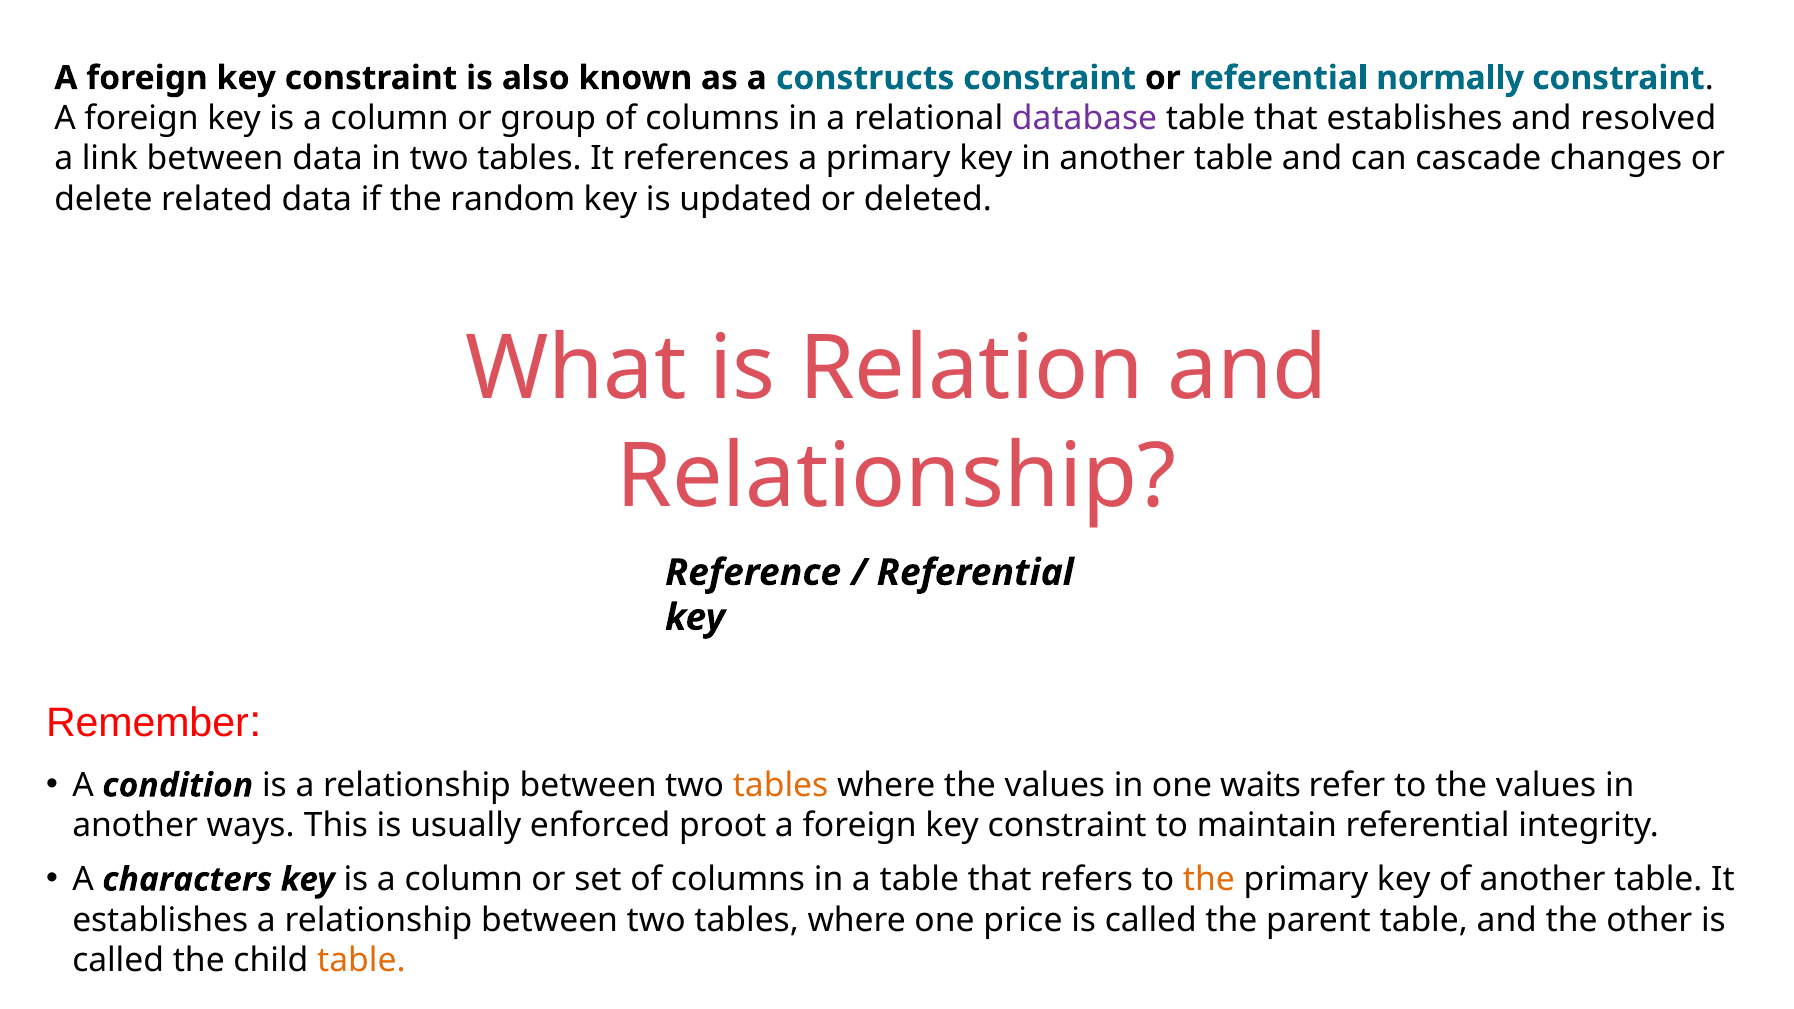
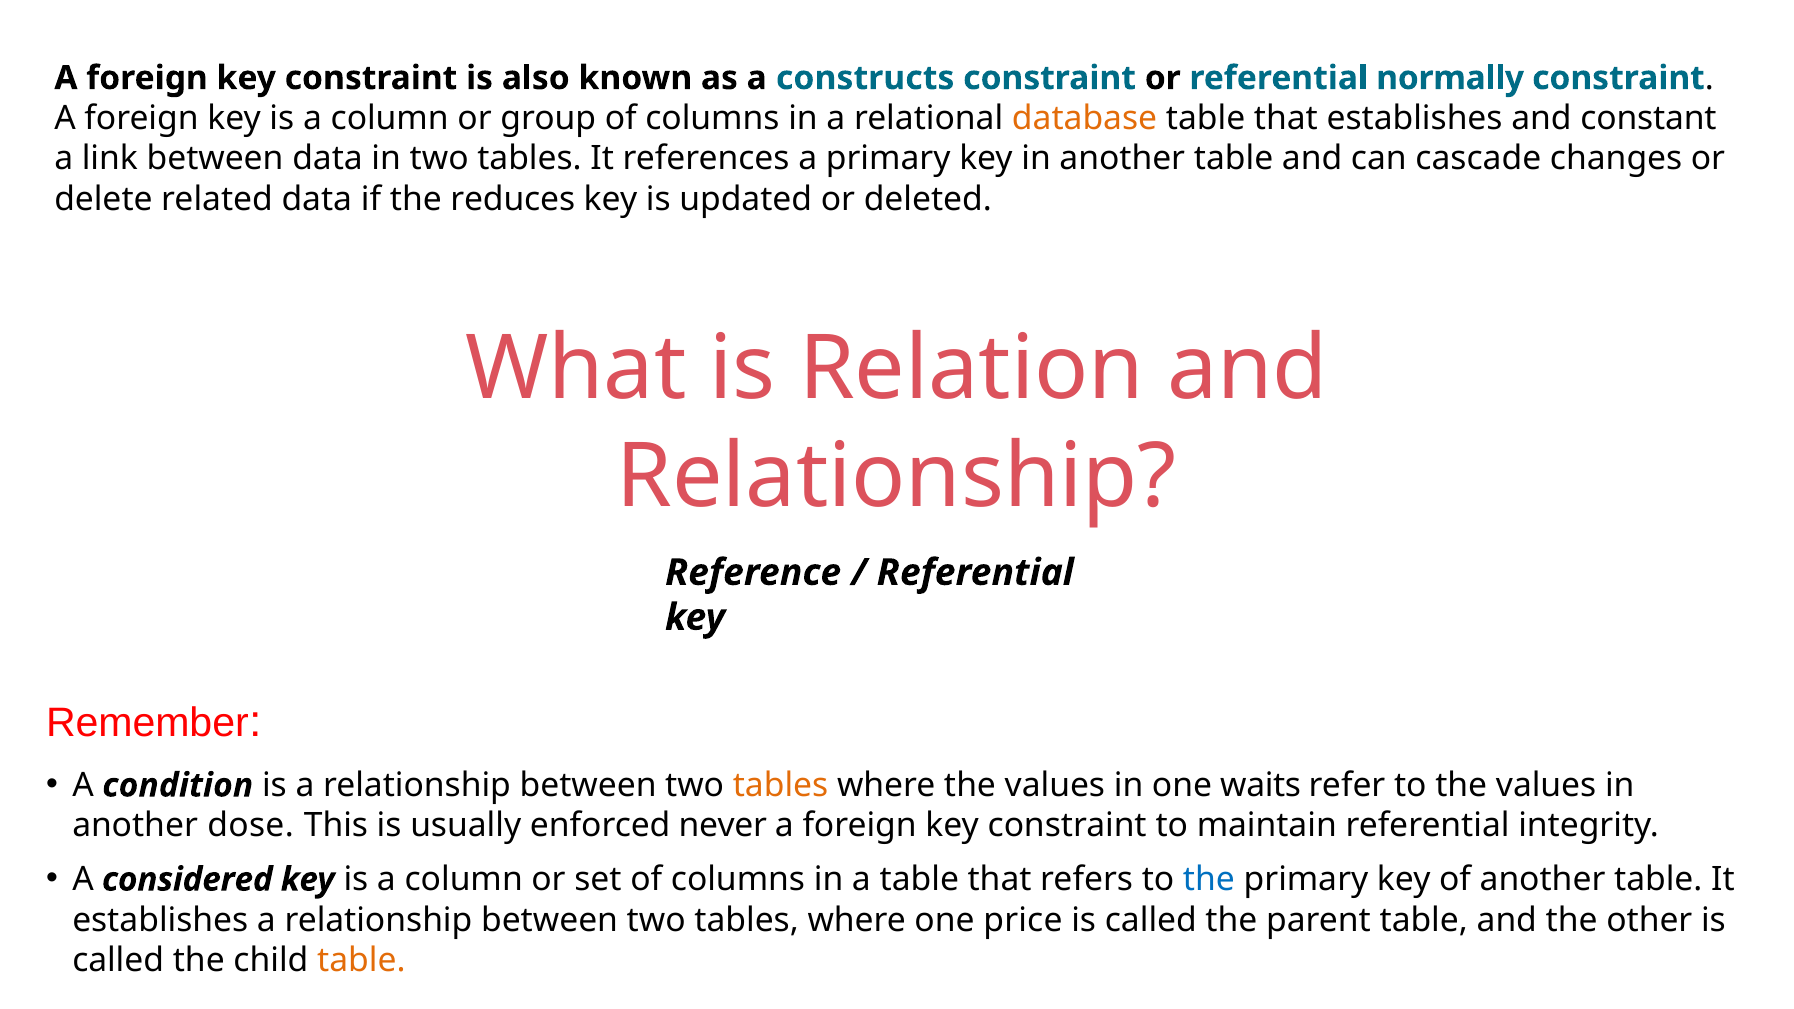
database colour: purple -> orange
resolved: resolved -> constant
random: random -> reduces
ways: ways -> dose
proot: proot -> never
characters: characters -> considered
the at (1209, 880) colour: orange -> blue
